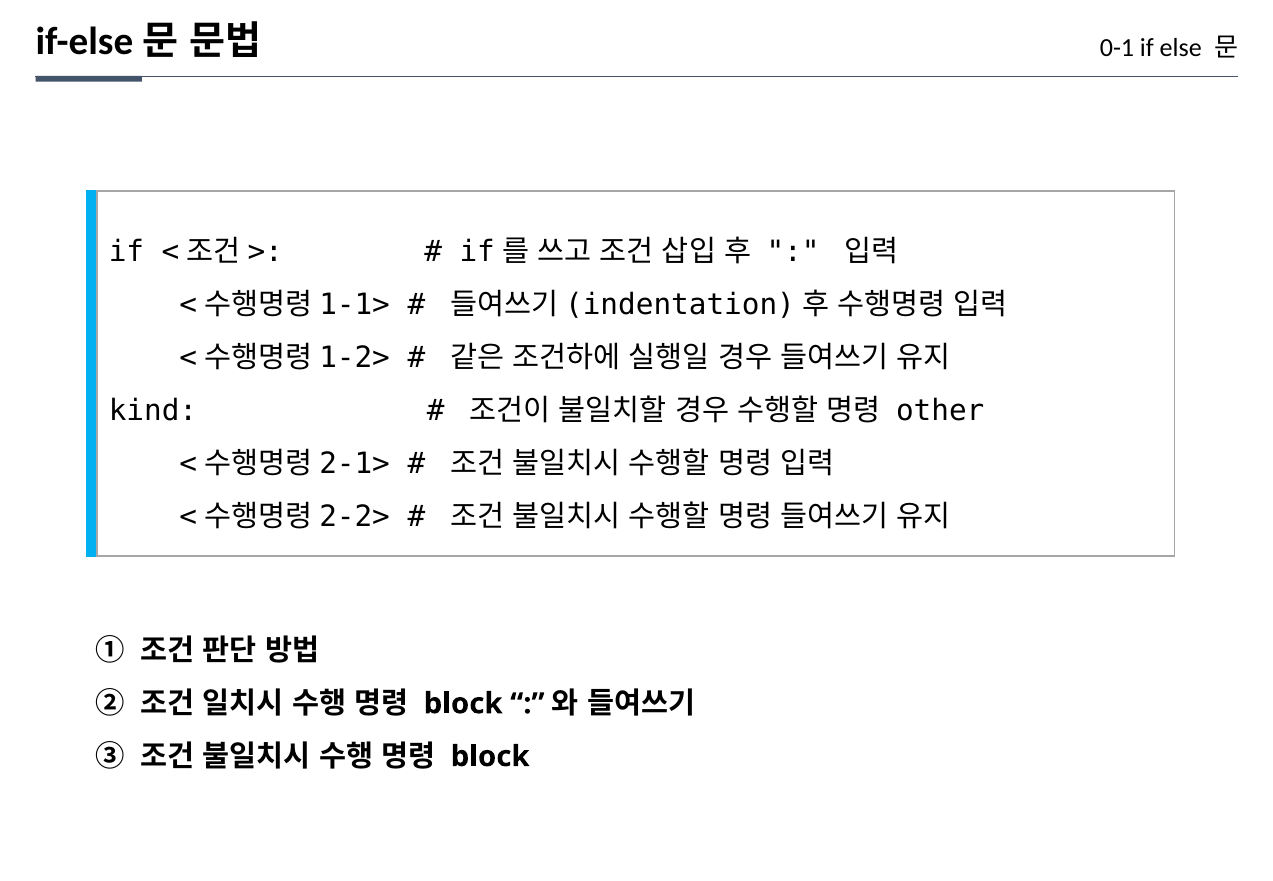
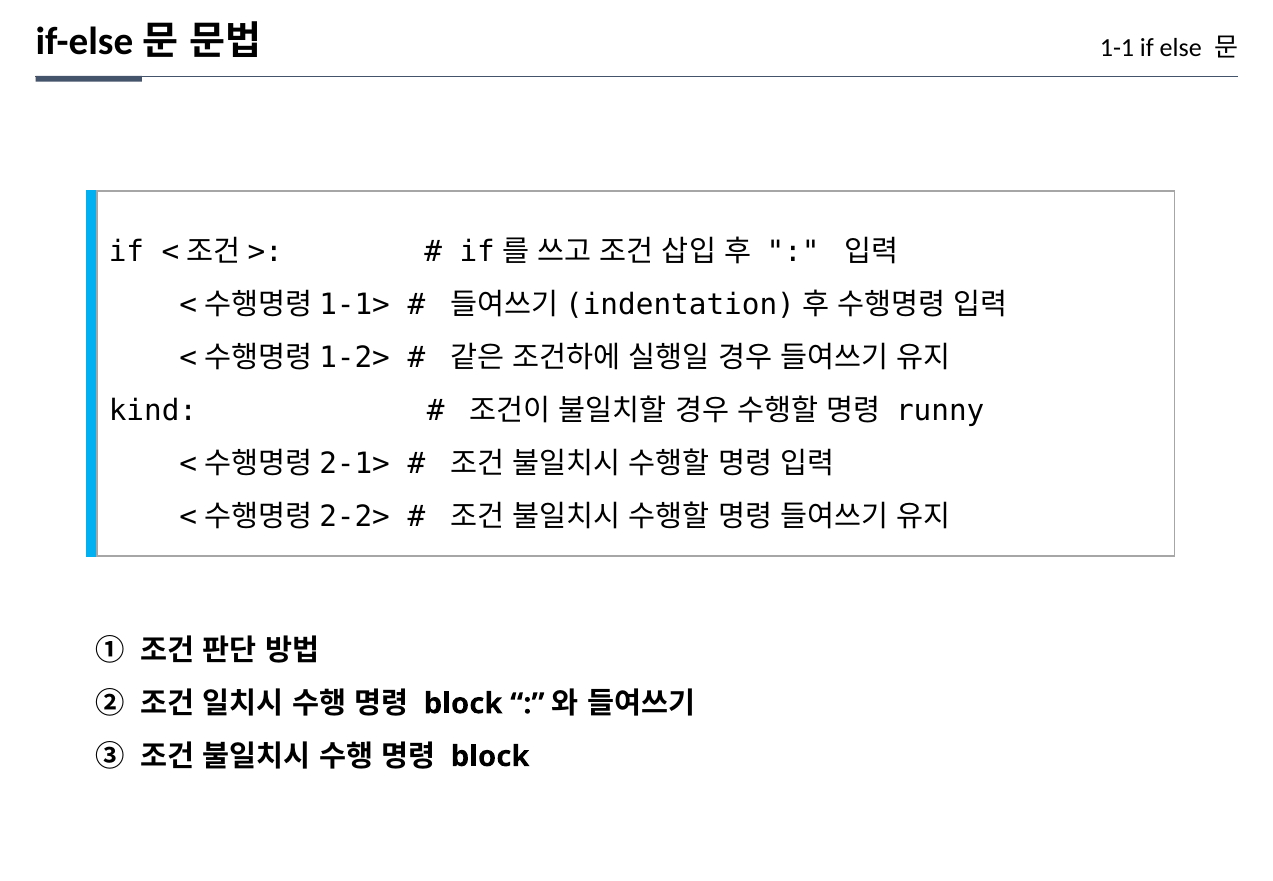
0-1: 0-1 -> 1-1
other: other -> runny
